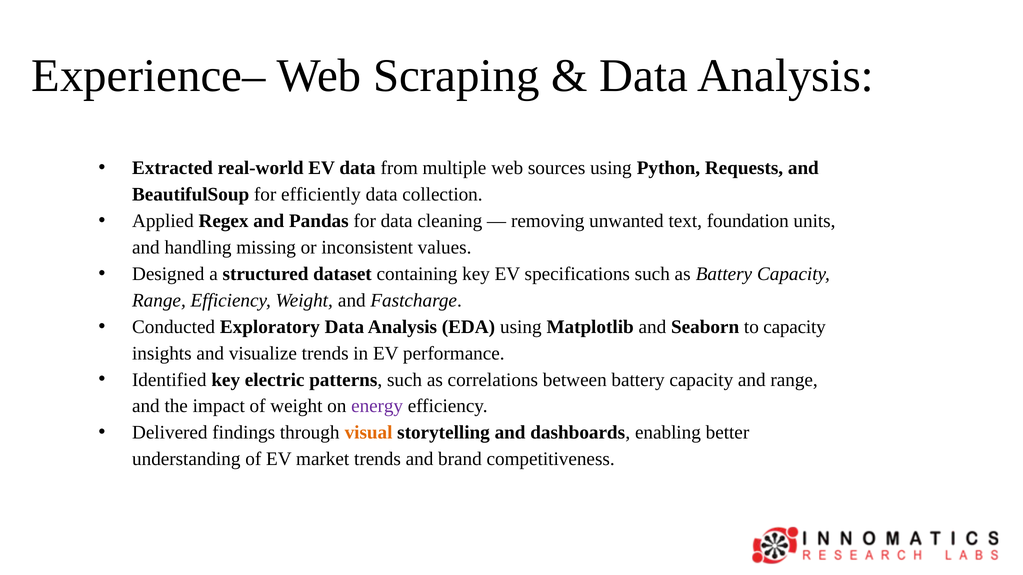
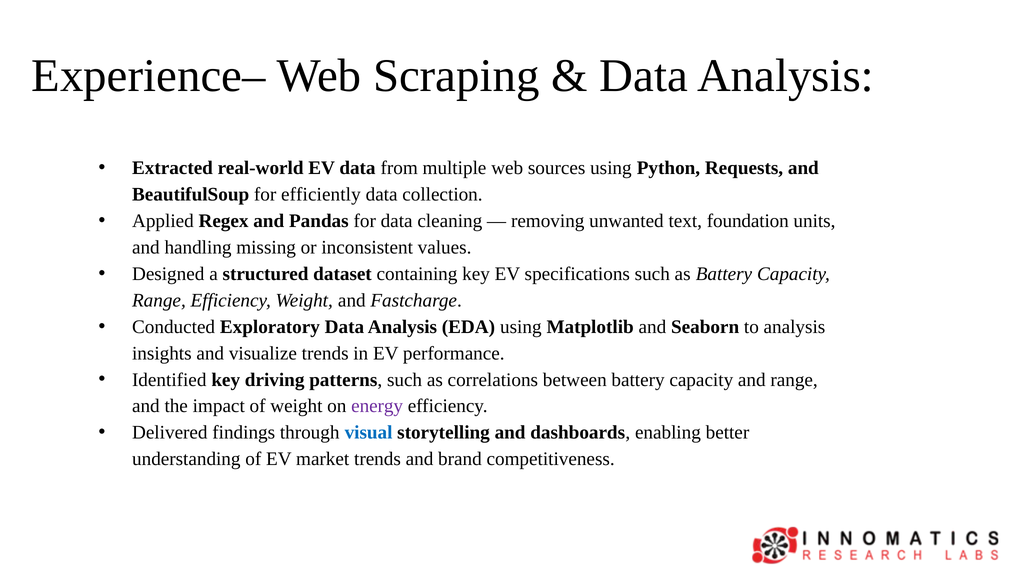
to capacity: capacity -> analysis
electric: electric -> driving
visual colour: orange -> blue
